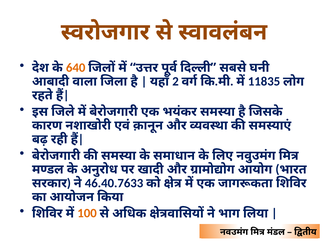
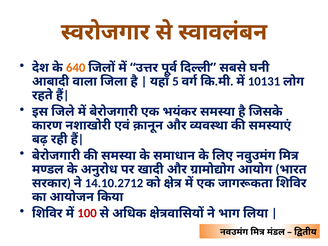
2: 2 -> 5
11835: 11835 -> 10131
46.40.7633: 46.40.7633 -> 14.10.2712
100 colour: orange -> red
